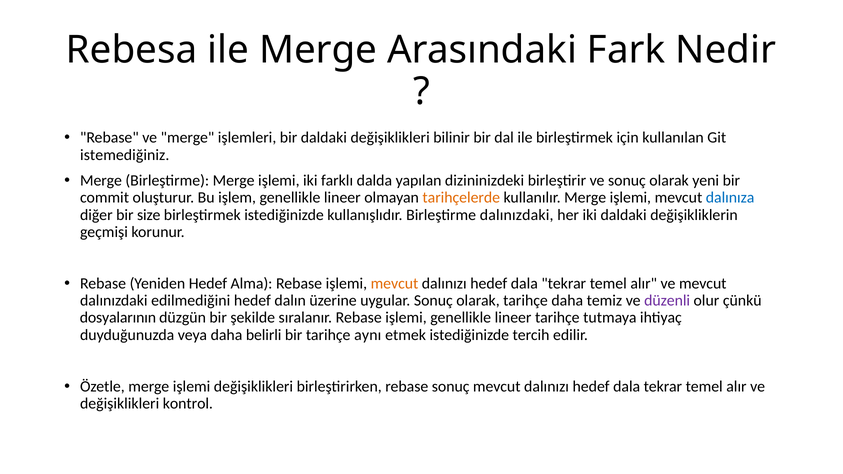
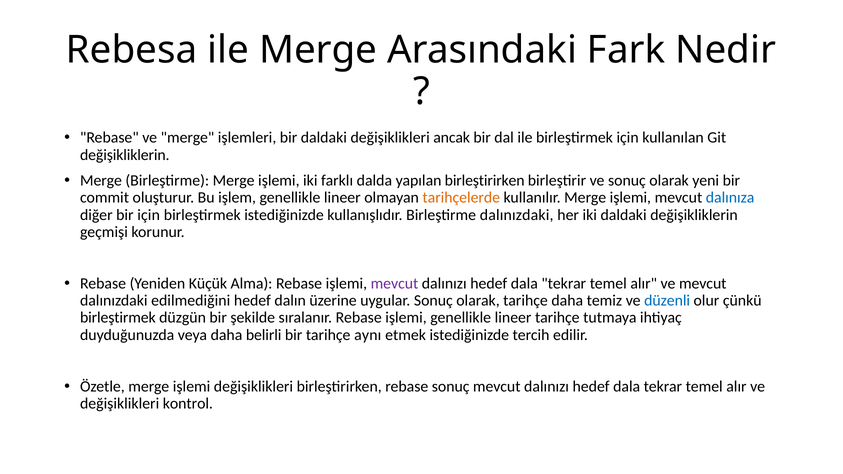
bilinir: bilinir -> ancak
istemediğiniz at (125, 155): istemediğiniz -> değişikliklerin
yapılan dizininizdeki: dizininizdeki -> birleştirirken
bir size: size -> için
Yeniden Hedef: Hedef -> Küçük
mevcut at (394, 284) colour: orange -> purple
düzenli colour: purple -> blue
dosyalarının at (118, 318): dosyalarının -> birleştirmek
